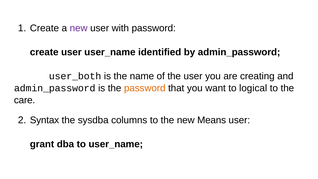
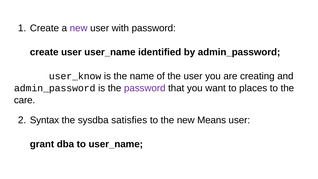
user_both: user_both -> user_know
password at (145, 88) colour: orange -> purple
logical: logical -> places
columns: columns -> satisfies
